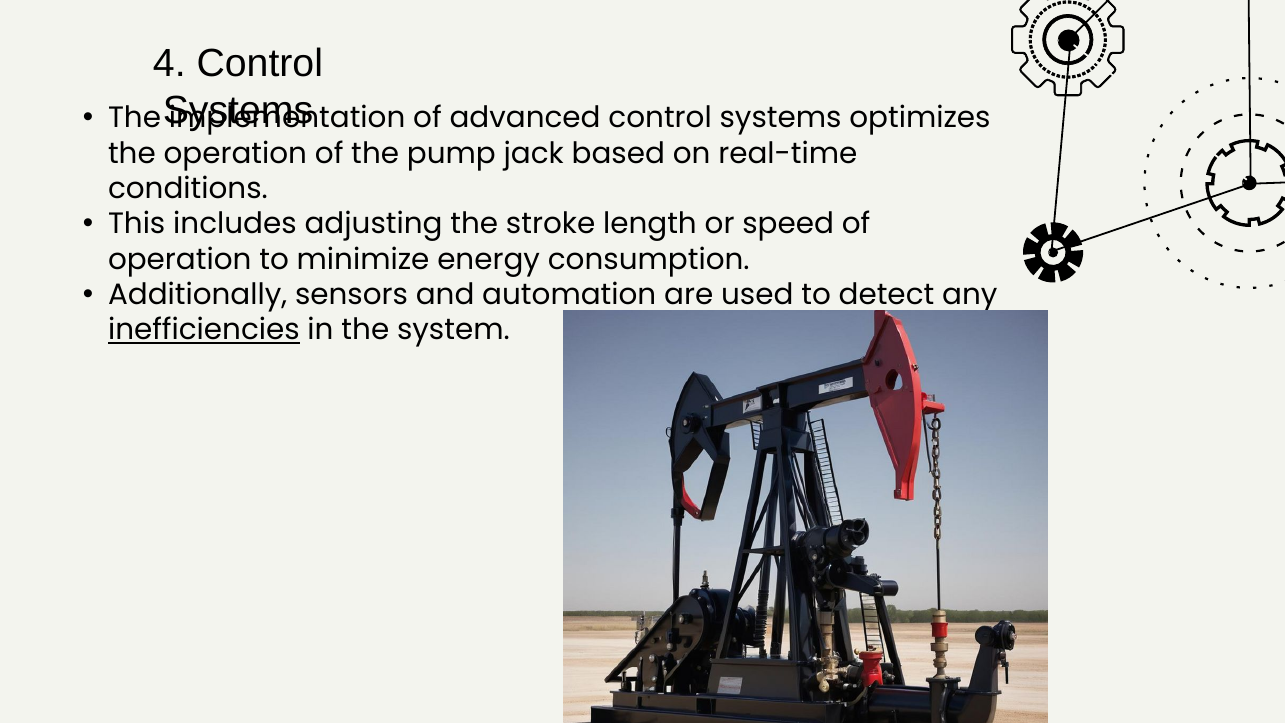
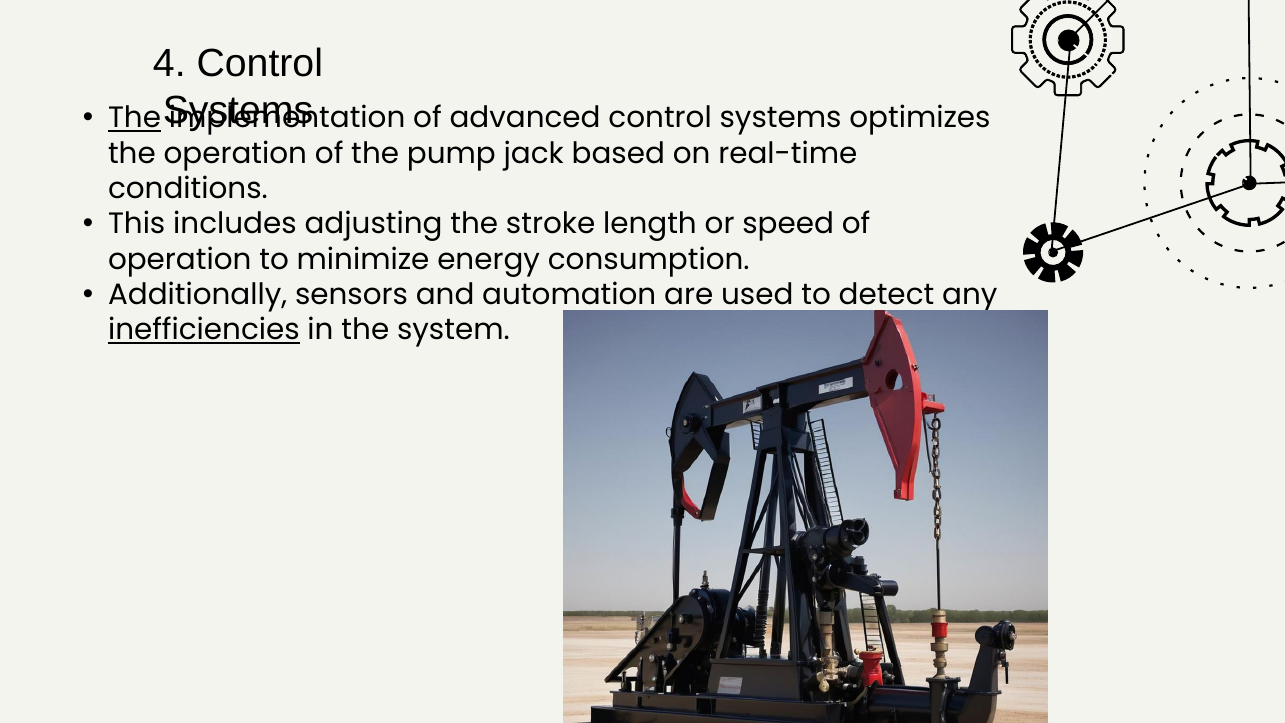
The at (135, 118) underline: none -> present
